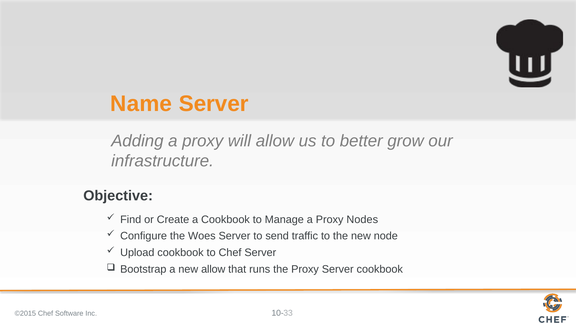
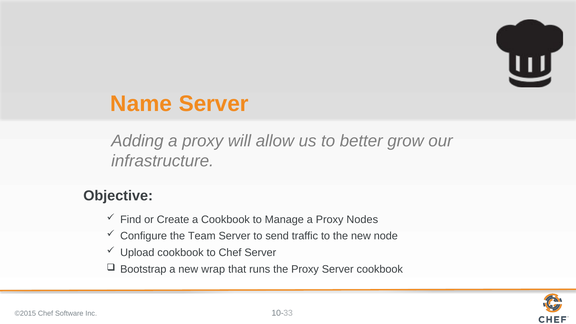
Woes: Woes -> Team
new allow: allow -> wrap
